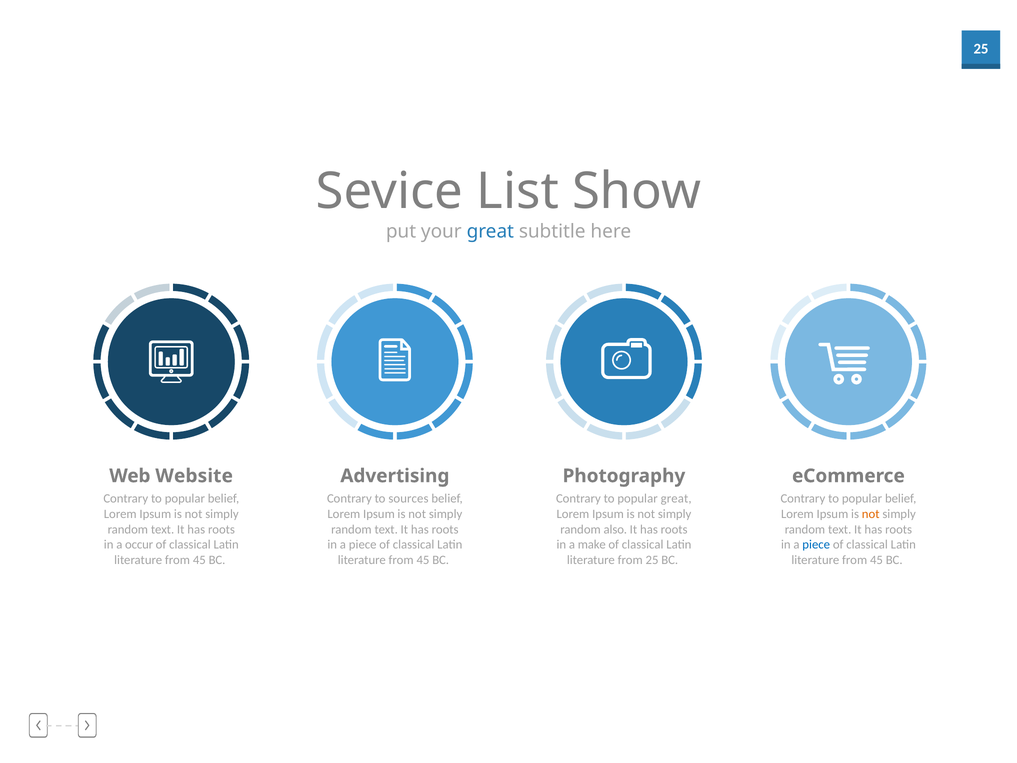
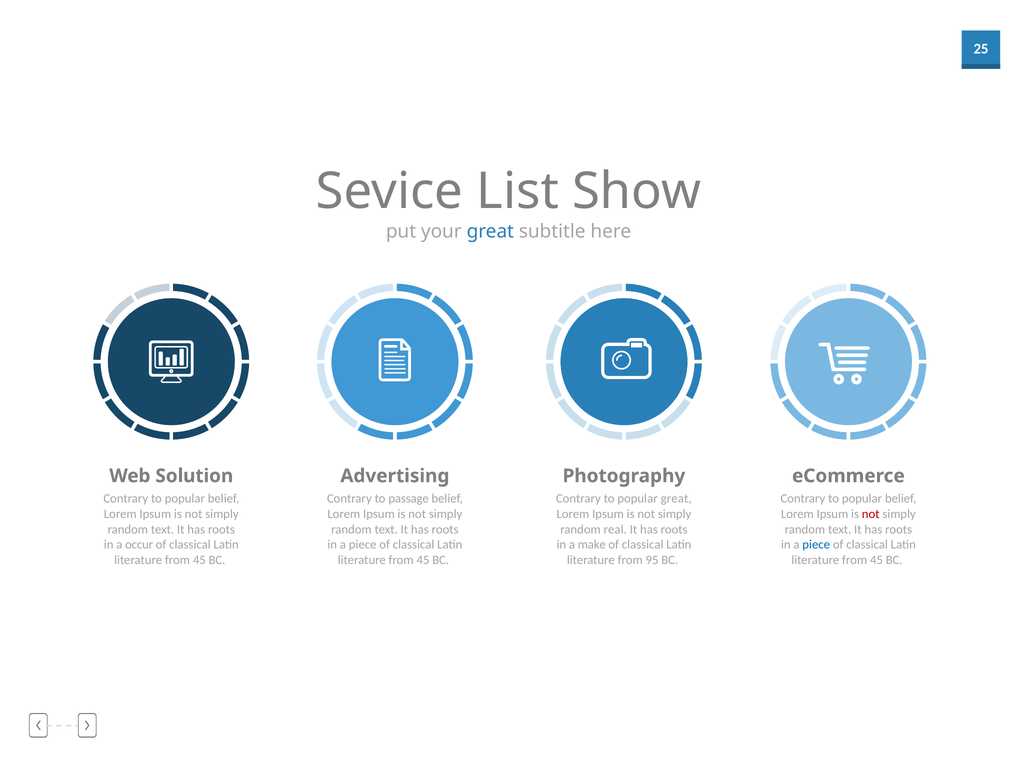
Website: Website -> Solution
sources: sources -> passage
not at (871, 514) colour: orange -> red
also: also -> real
from 25: 25 -> 95
